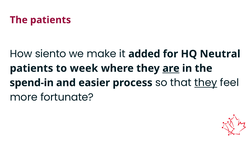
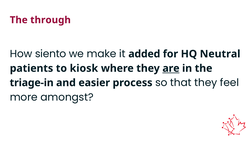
The patients: patients -> through
week: week -> kiosk
spend-in: spend-in -> triage-in
they at (206, 83) underline: present -> none
fortunate: fortunate -> amongst
